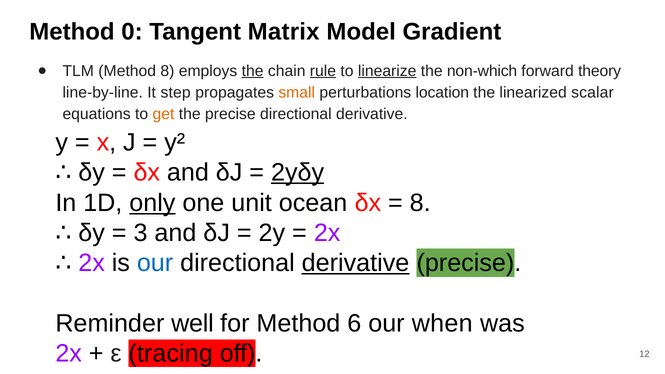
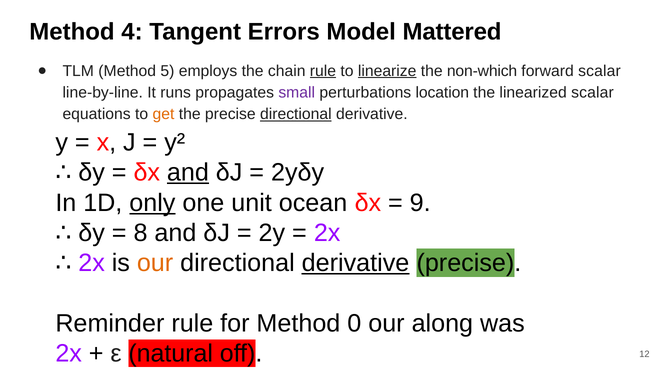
0: 0 -> 4
Matrix: Matrix -> Errors
Gradient: Gradient -> Mattered
Method 8: 8 -> 5
the at (253, 71) underline: present -> none
forward theory: theory -> scalar
step: step -> runs
small colour: orange -> purple
directional at (296, 114) underline: none -> present
and at (188, 173) underline: none -> present
2yδy underline: present -> none
8 at (420, 203): 8 -> 9
3: 3 -> 8
our at (155, 263) colour: blue -> orange
Reminder well: well -> rule
6: 6 -> 0
when: when -> along
tracing: tracing -> natural
